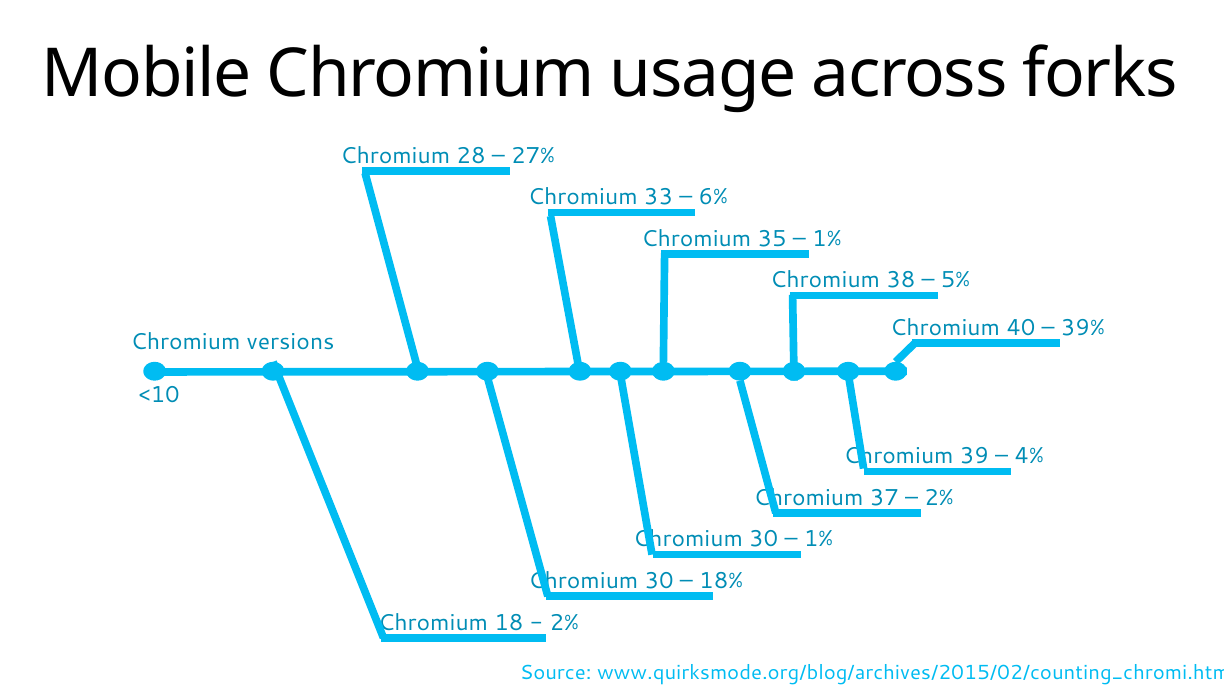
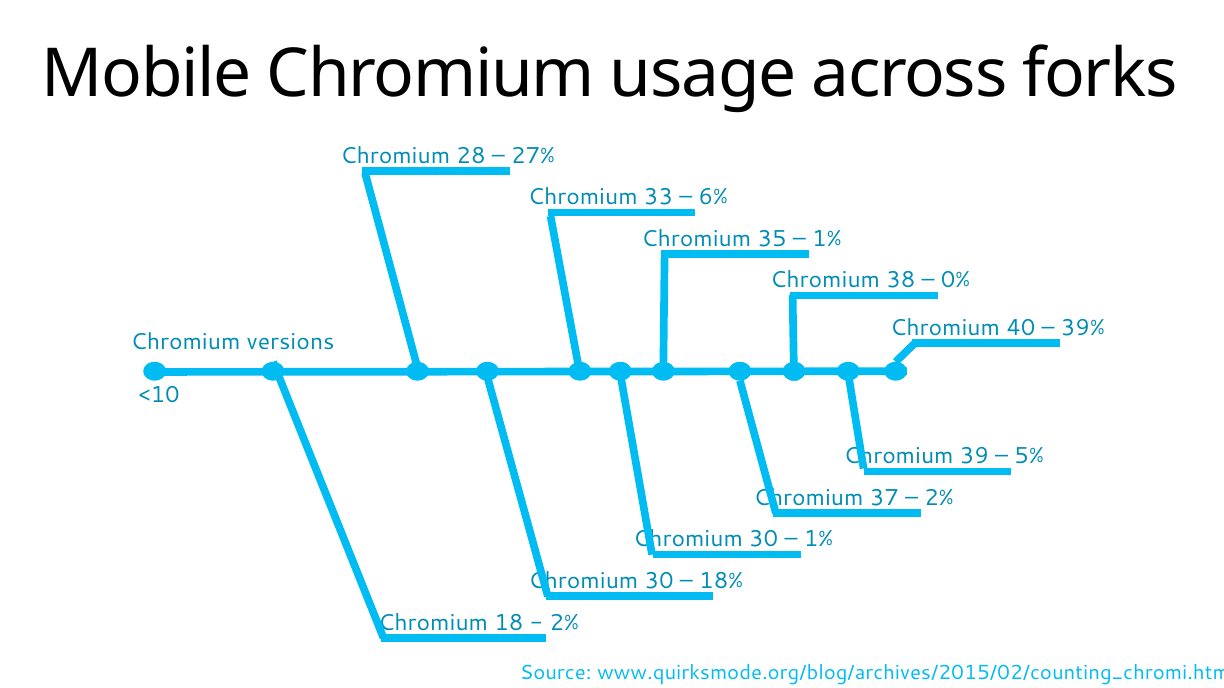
5%: 5% -> 0%
4%: 4% -> 5%
